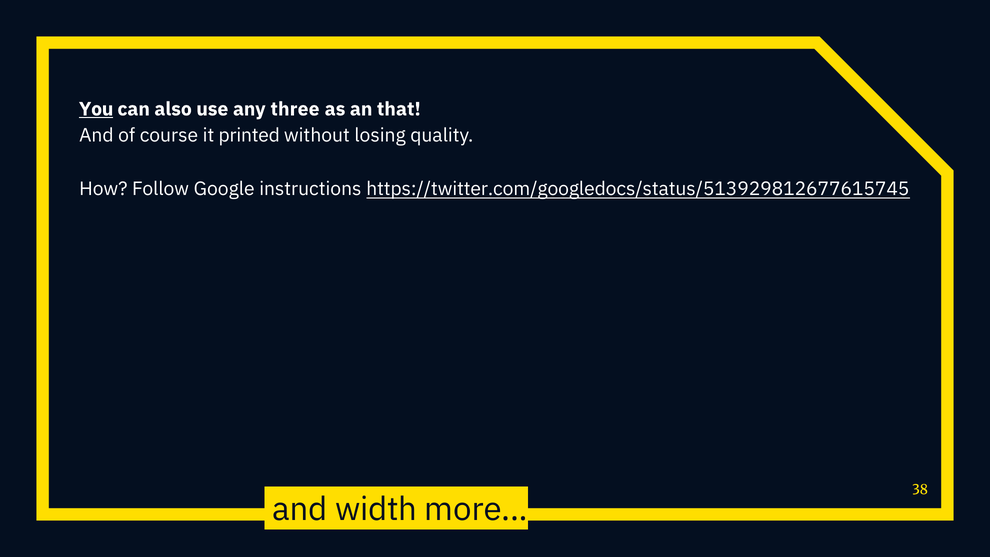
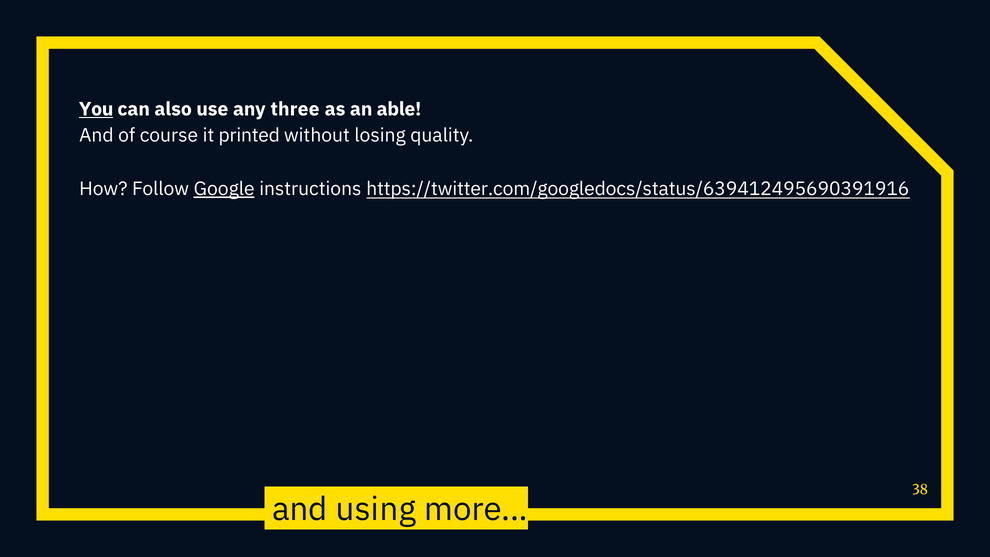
that: that -> able
Google underline: none -> present
https://twitter.com/googledocs/status/513929812677615745: https://twitter.com/googledocs/status/513929812677615745 -> https://twitter.com/googledocs/status/639412495690391916
width: width -> using
